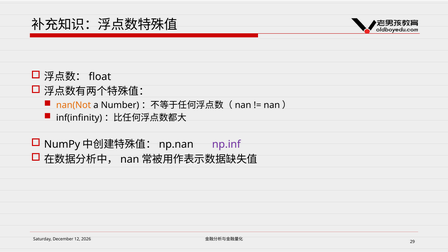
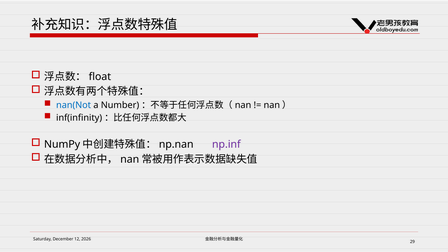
nan(Not colour: orange -> blue
